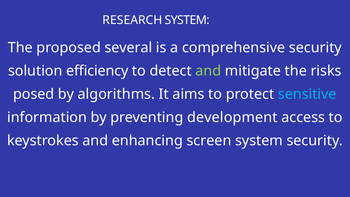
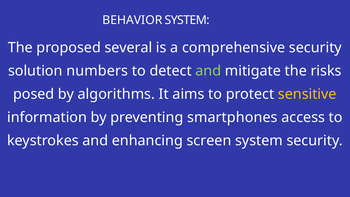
RESEARCH: RESEARCH -> BEHAVIOR
efficiency: efficiency -> numbers
sensitive colour: light blue -> yellow
development: development -> smartphones
